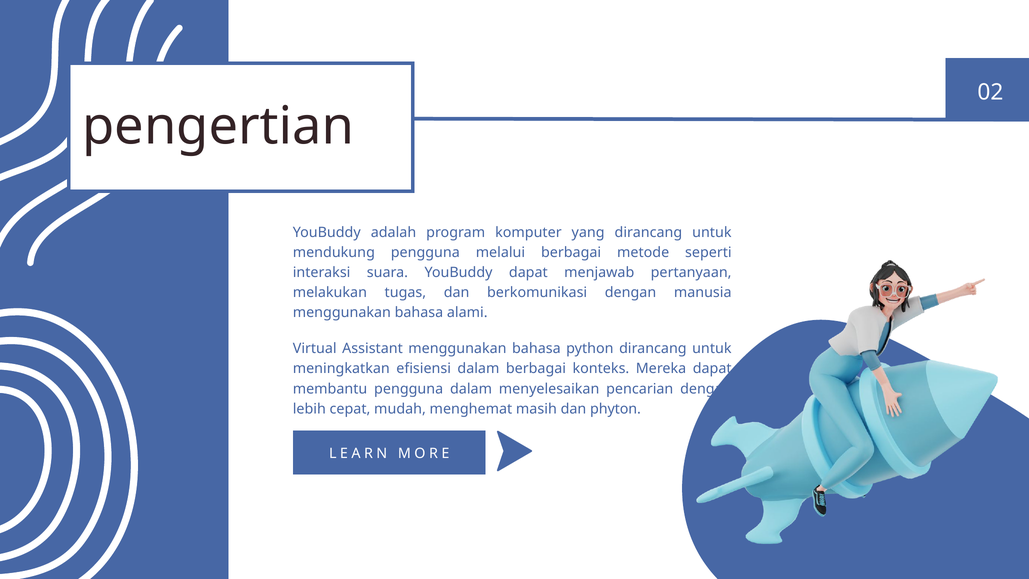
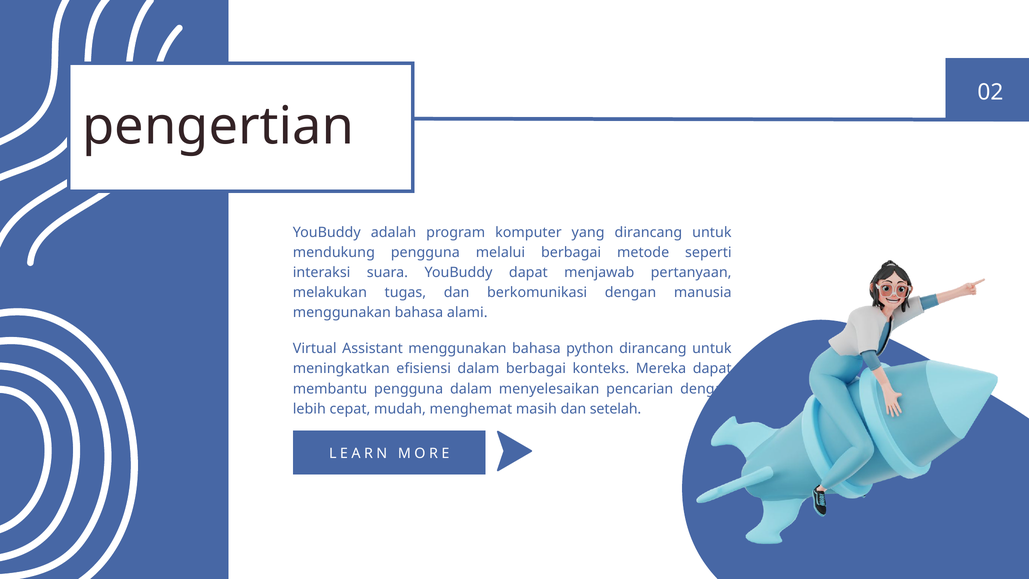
phyton: phyton -> setelah
